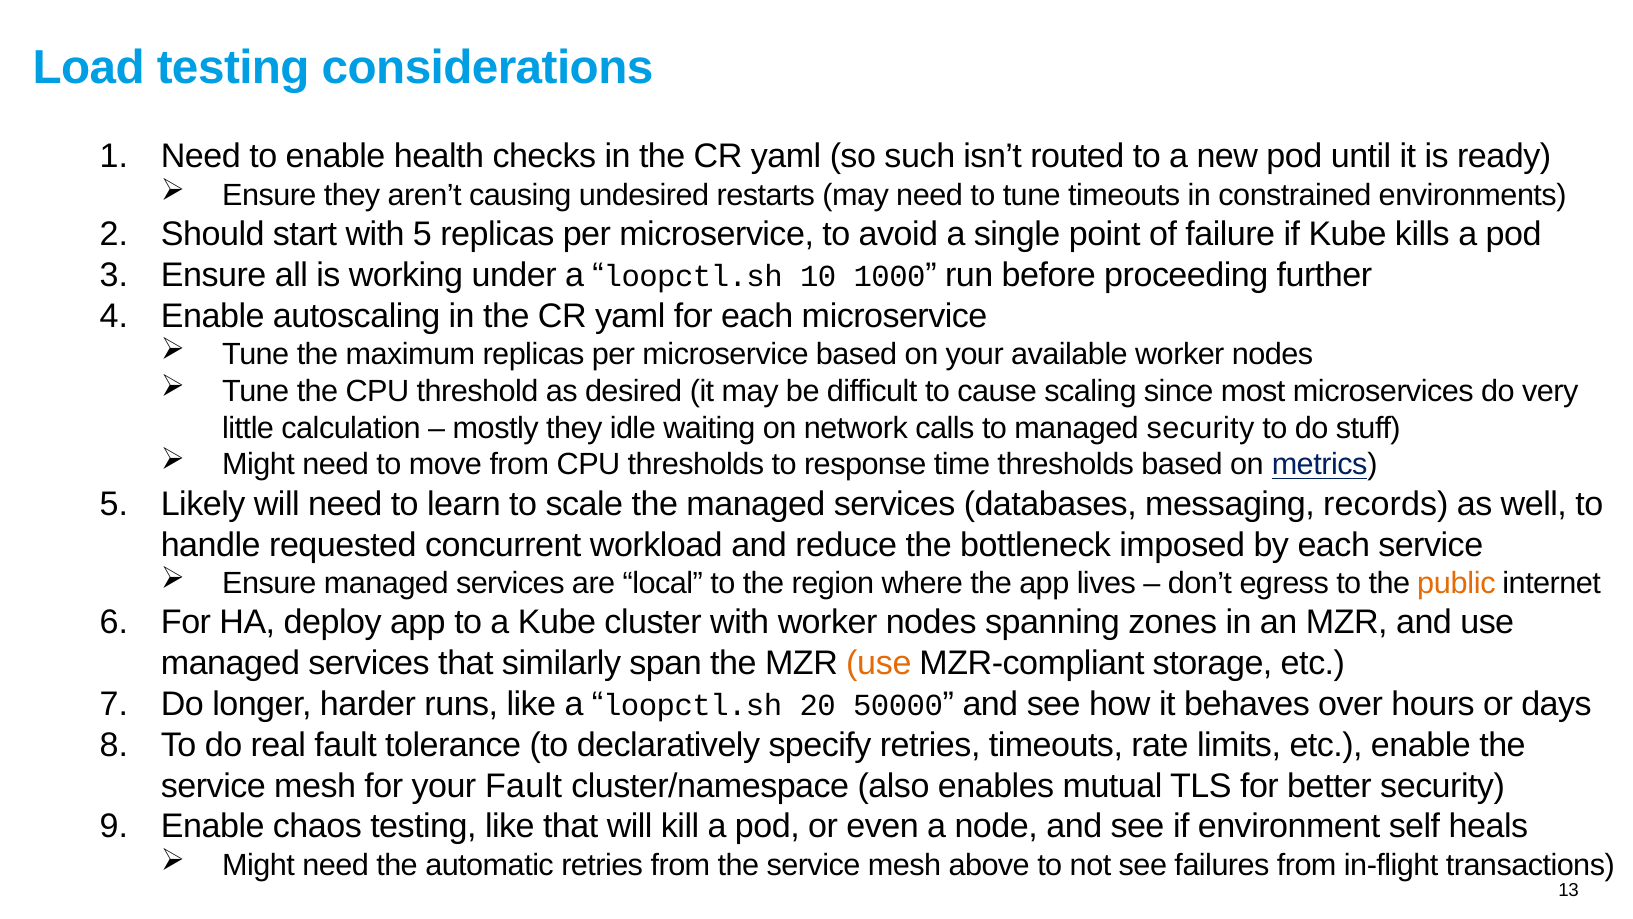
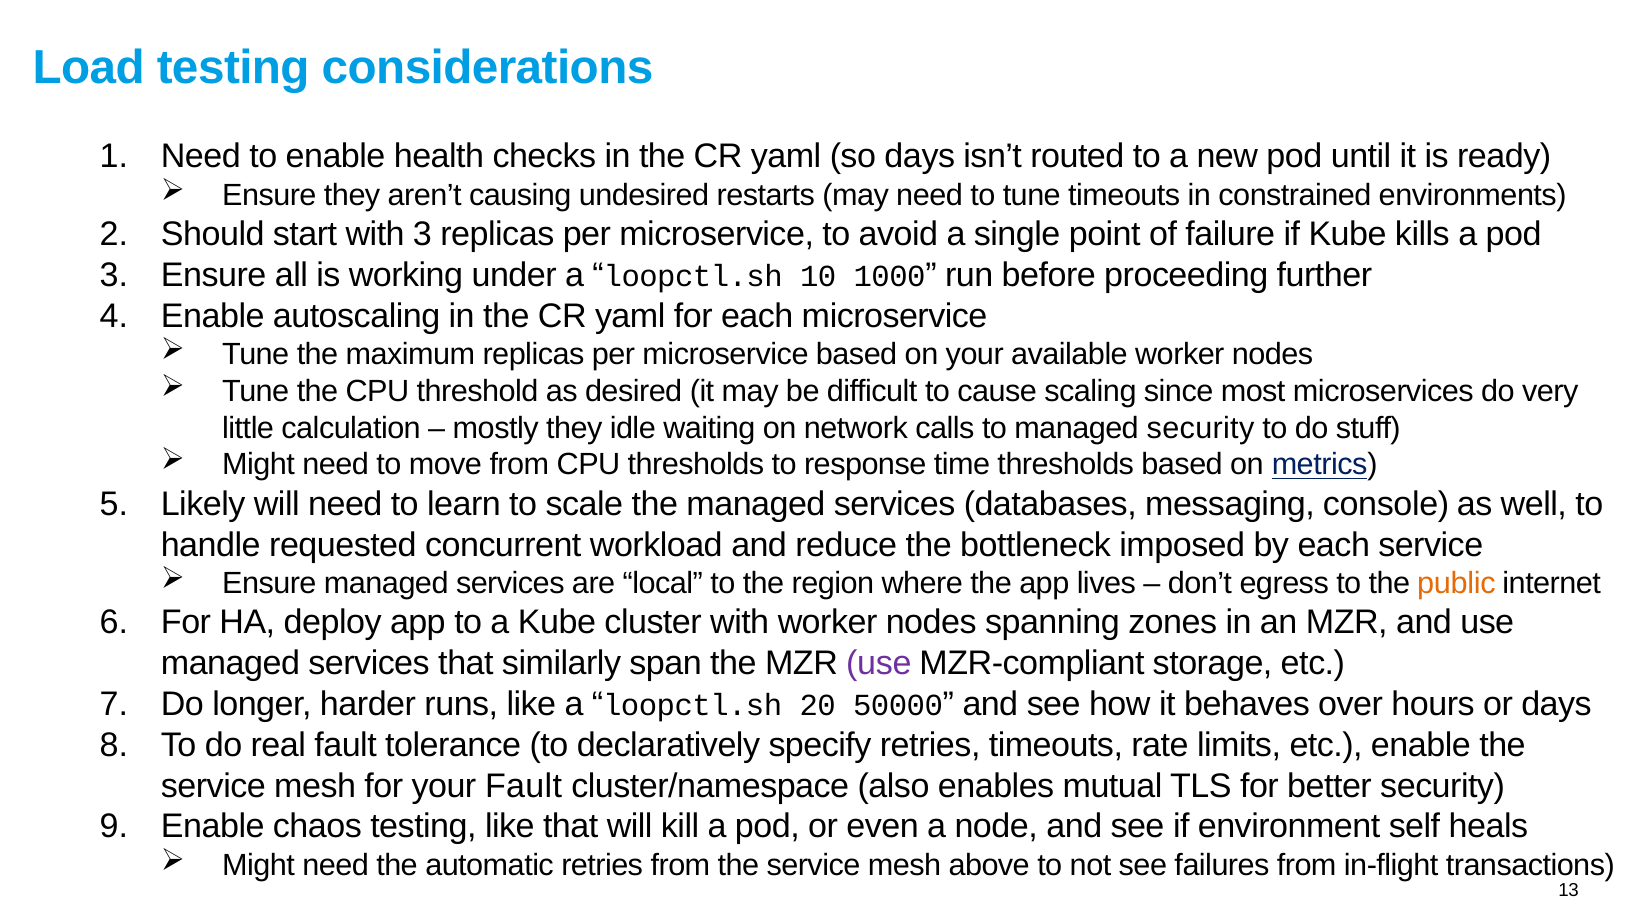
so such: such -> days
with 5: 5 -> 3
records: records -> console
use at (879, 663) colour: orange -> purple
